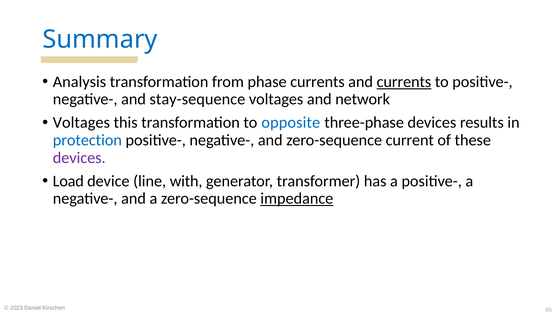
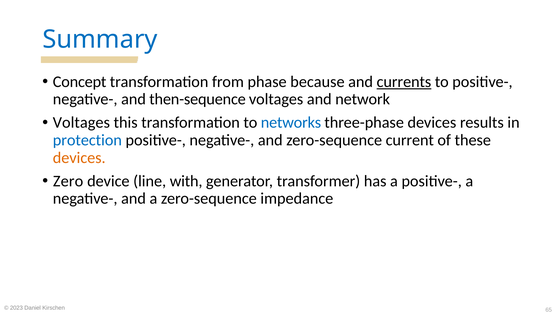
Analysis: Analysis -> Concept
phase currents: currents -> because
stay-sequence: stay-sequence -> then-sequence
opposite: opposite -> networks
devices at (79, 158) colour: purple -> orange
Load: Load -> Zero
impedance underline: present -> none
